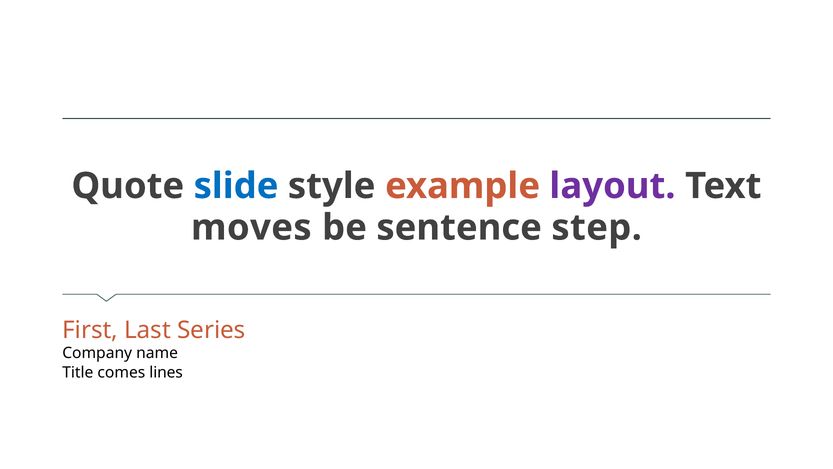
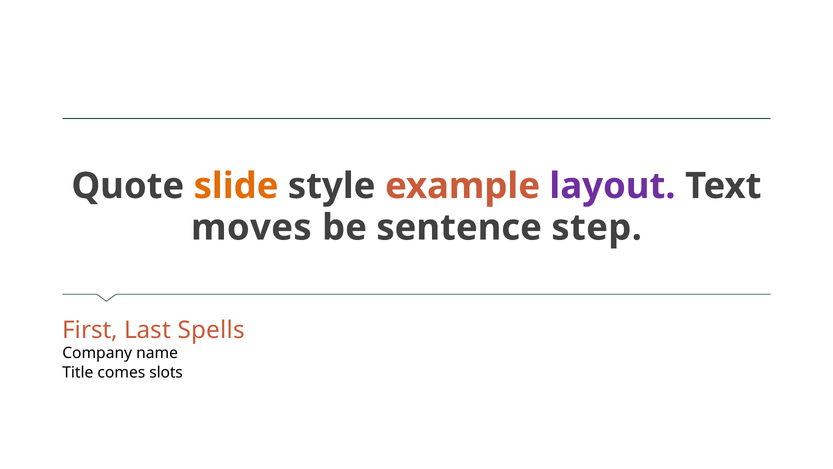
slide colour: blue -> orange
Series: Series -> Spells
lines: lines -> slots
